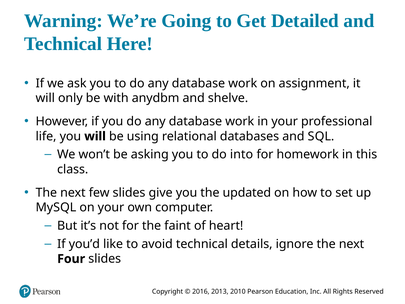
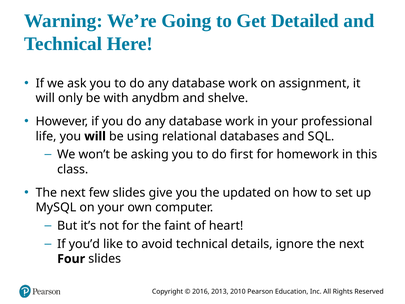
into: into -> first
